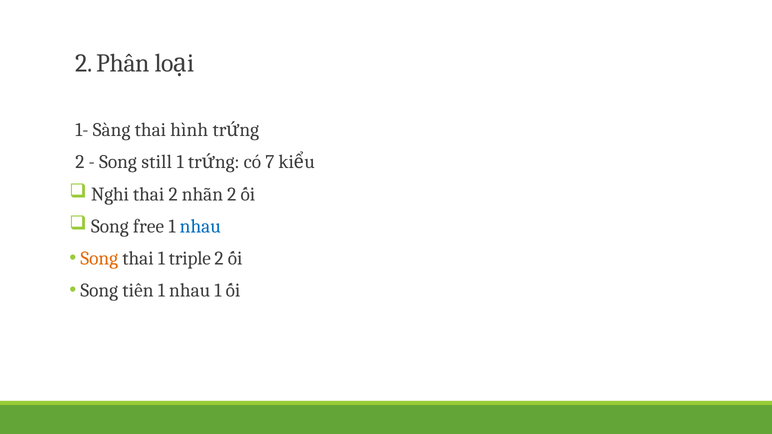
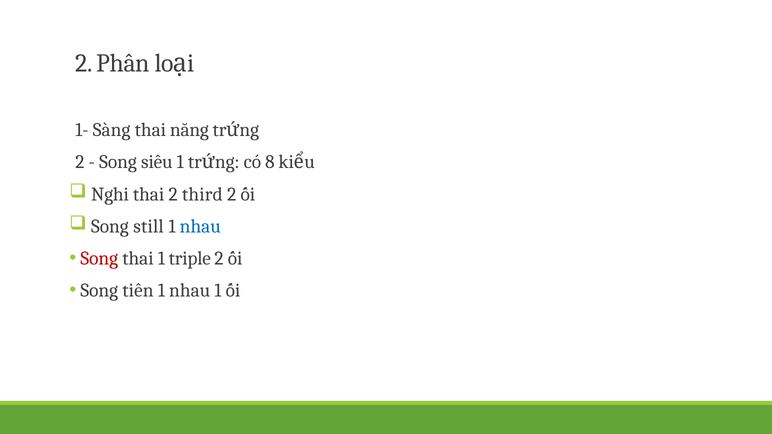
hình: hình -> năng
still: still -> siêu
7: 7 -> 8
nhãn: nhãn -> third
free: free -> still
Song at (99, 258) colour: orange -> red
